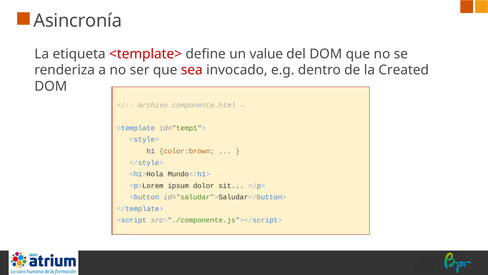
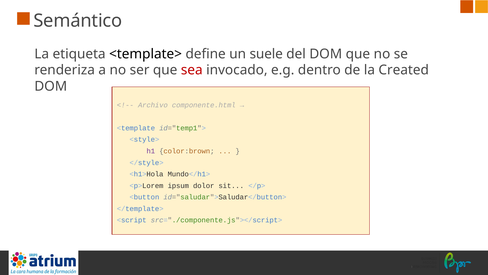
Asincronía: Asincronía -> Semántico
<template> colour: red -> black
value: value -> suele
